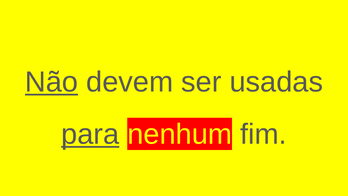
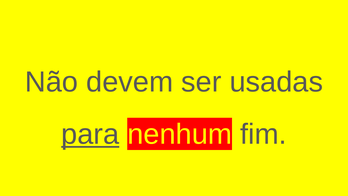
Não underline: present -> none
